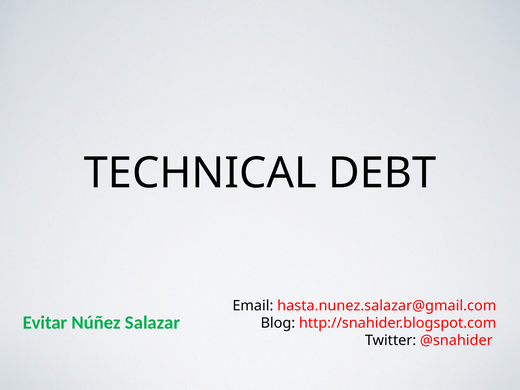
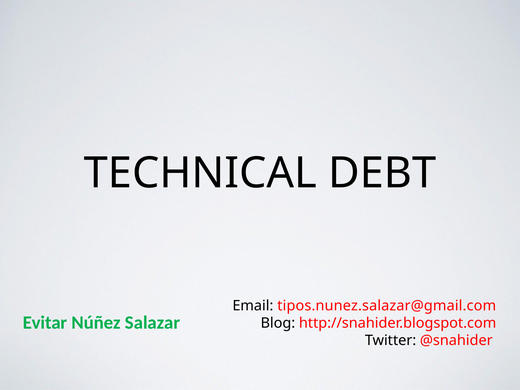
hasta.nunez.salazar@gmail.com: hasta.nunez.salazar@gmail.com -> tipos.nunez.salazar@gmail.com
